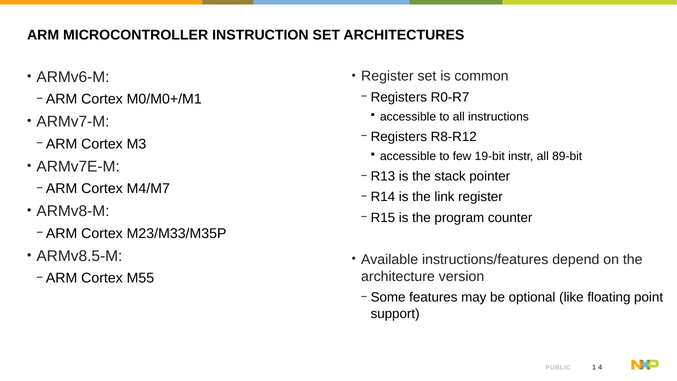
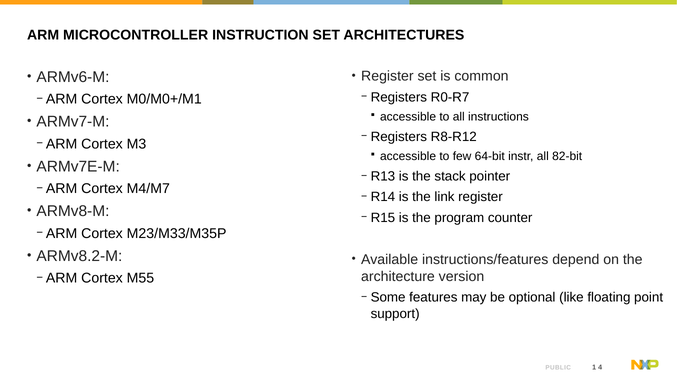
19-bit: 19-bit -> 64-bit
89-bit: 89-bit -> 82-bit
ARMv8.5-M: ARMv8.5-M -> ARMv8.2-M
